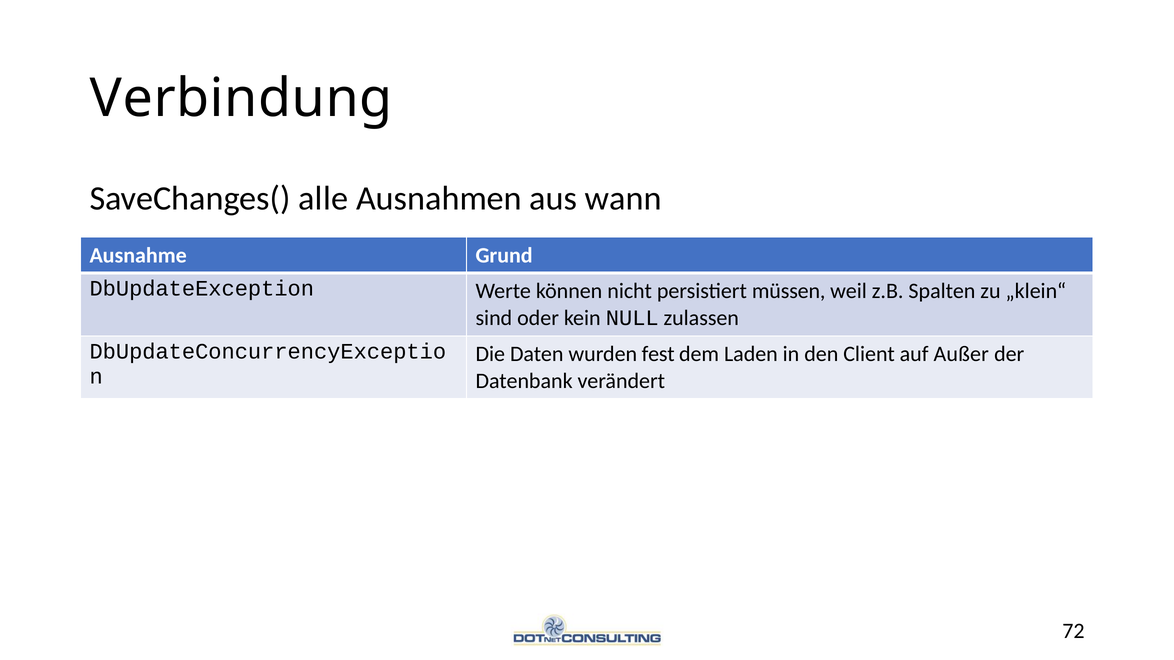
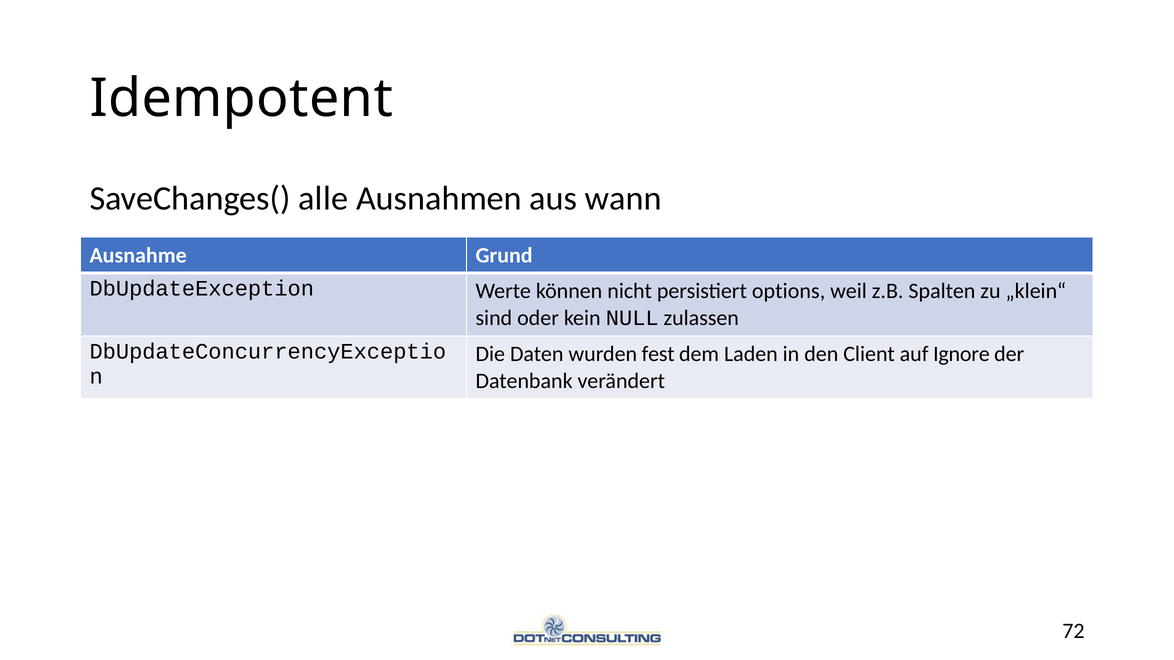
Verbindung: Verbindung -> Idempotent
müssen: müssen -> options
Außer: Außer -> Ignore
